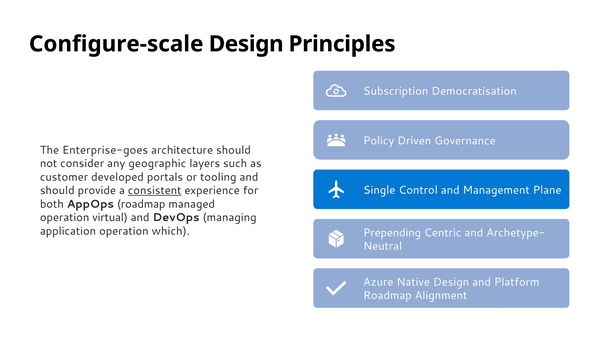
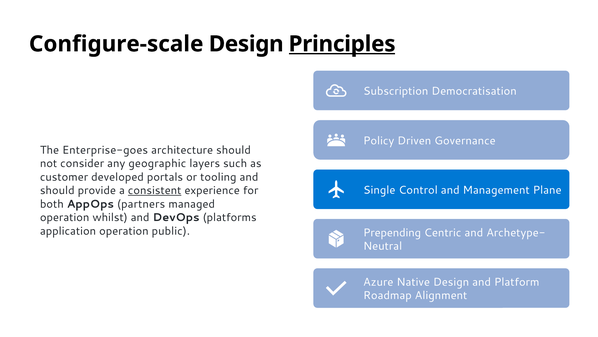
Principles underline: none -> present
AppOps roadmap: roadmap -> partners
virtual: virtual -> whilst
managing: managing -> platforms
which: which -> public
